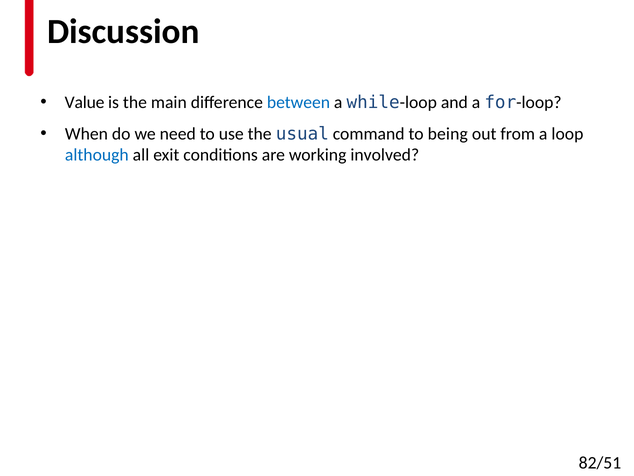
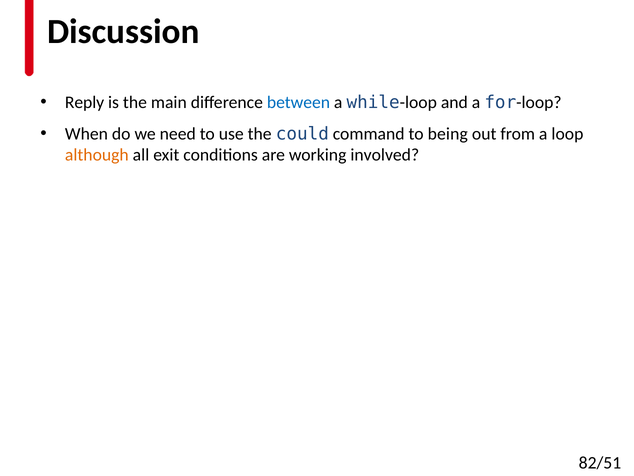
Value: Value -> Reply
usual: usual -> could
although colour: blue -> orange
